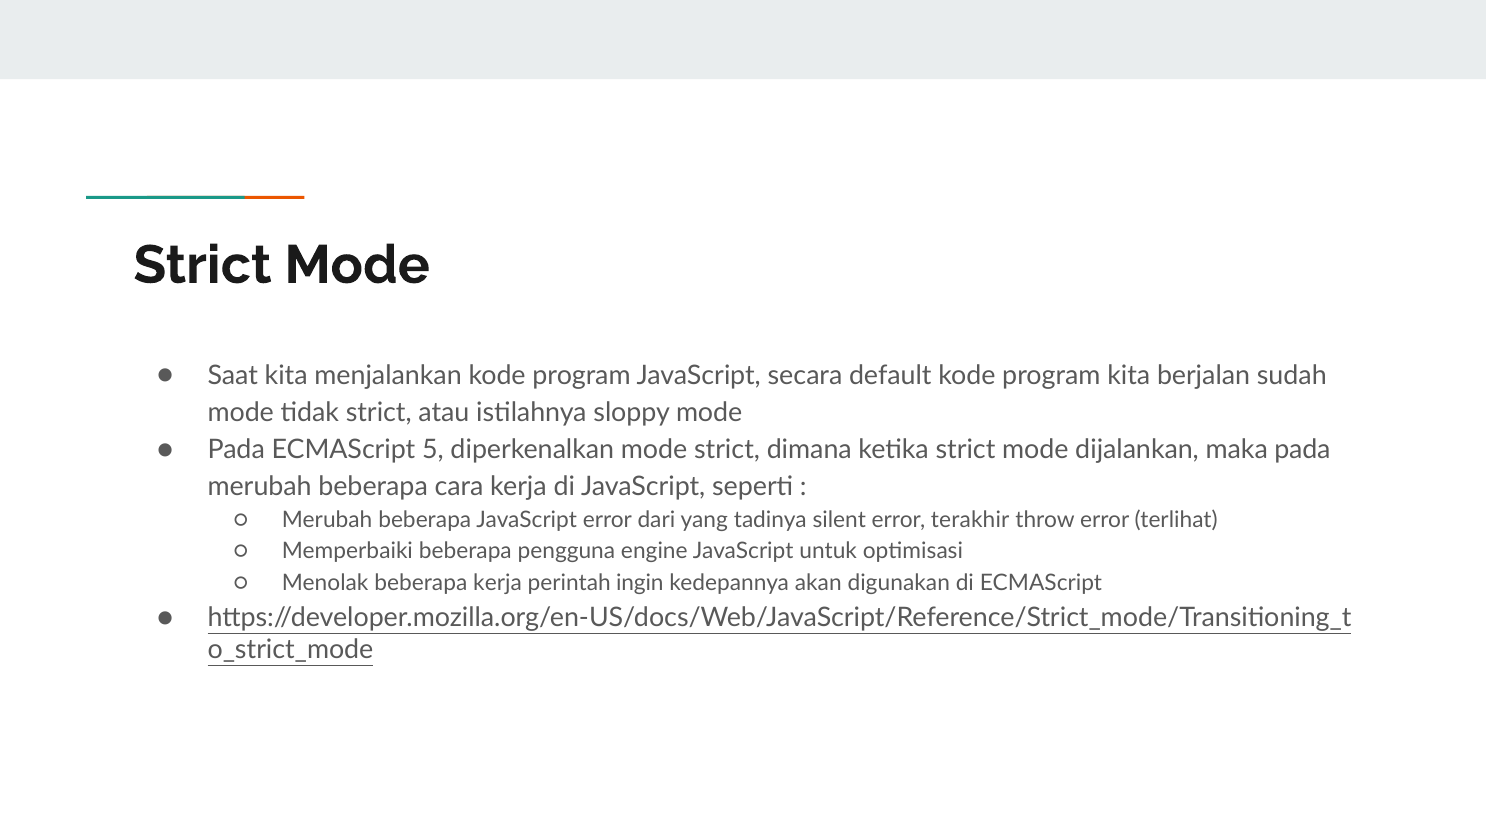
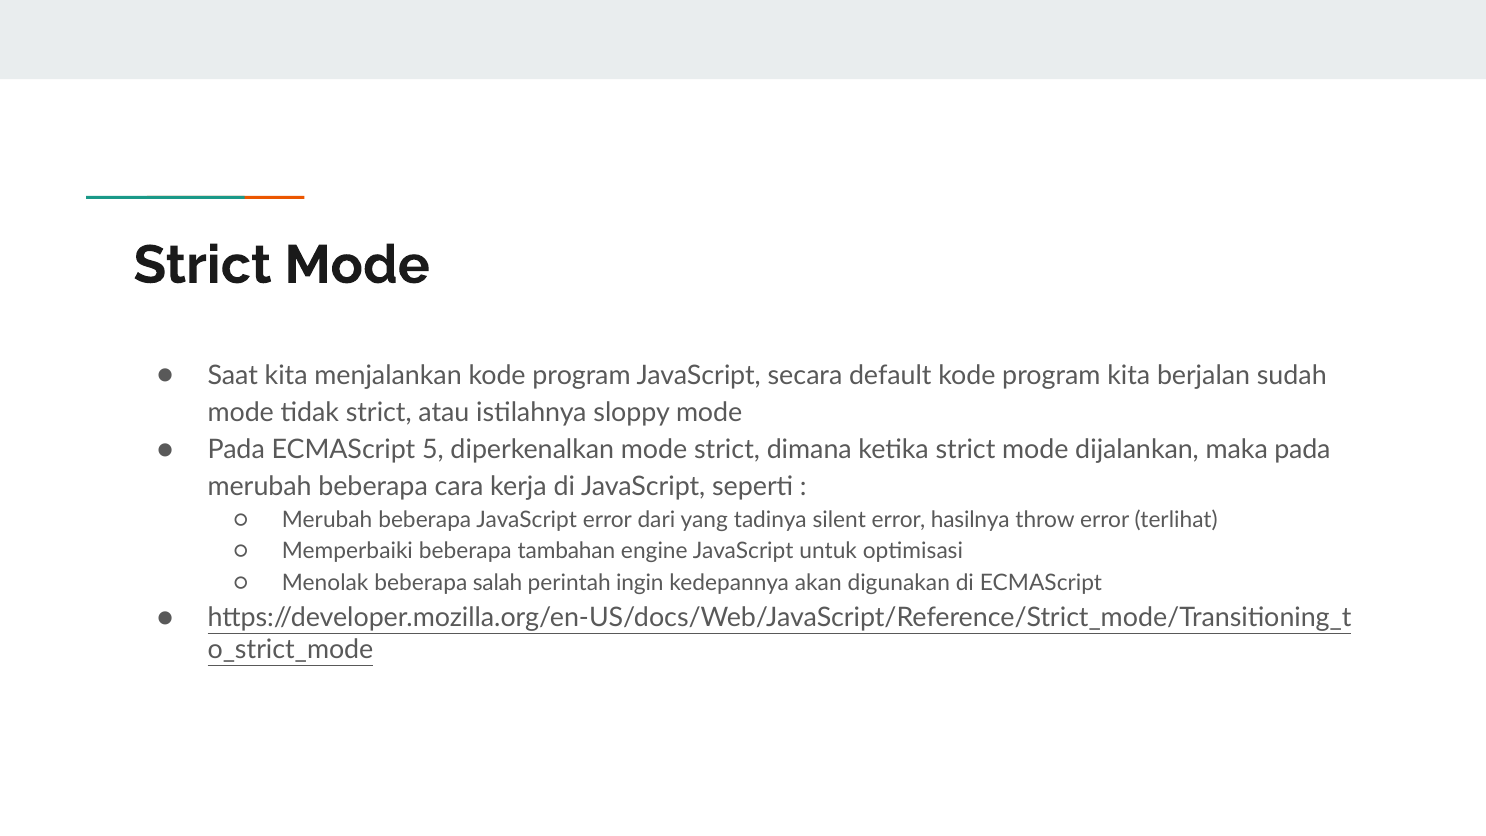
terakhir: terakhir -> hasilnya
pengguna: pengguna -> tambahan
beberapa kerja: kerja -> salah
